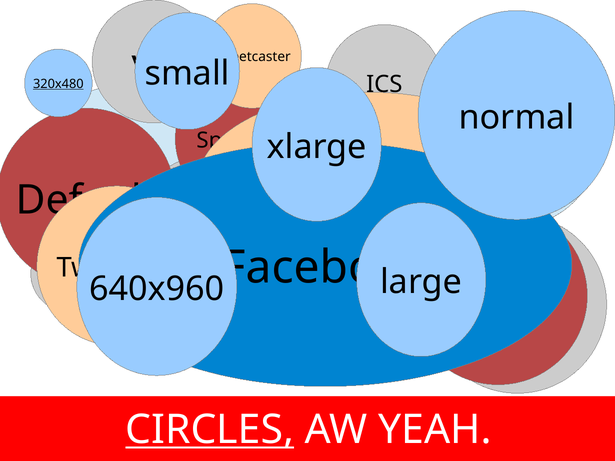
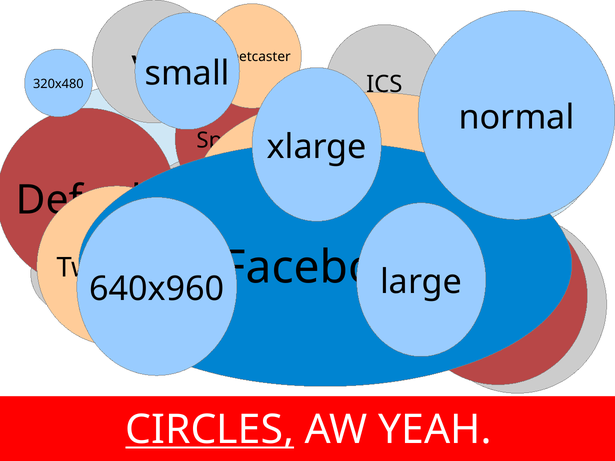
320x480 underline: present -> none
